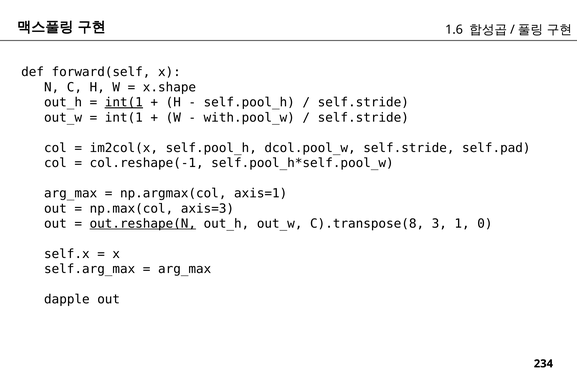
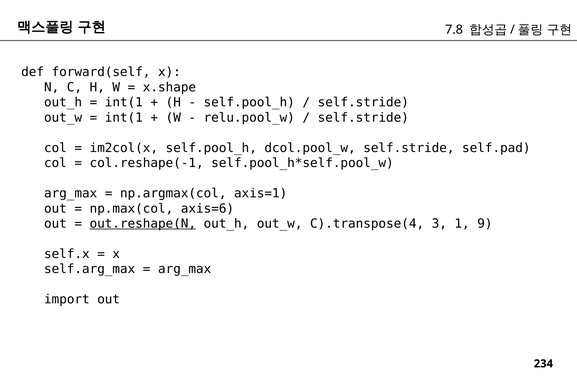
1.6: 1.6 -> 7.8
int(1 at (124, 102) underline: present -> none
with.pool_w: with.pool_w -> relu.pool_w
axis=3: axis=3 -> axis=6
C).transpose(8: C).transpose(8 -> C).transpose(4
0: 0 -> 9
dapple: dapple -> import
